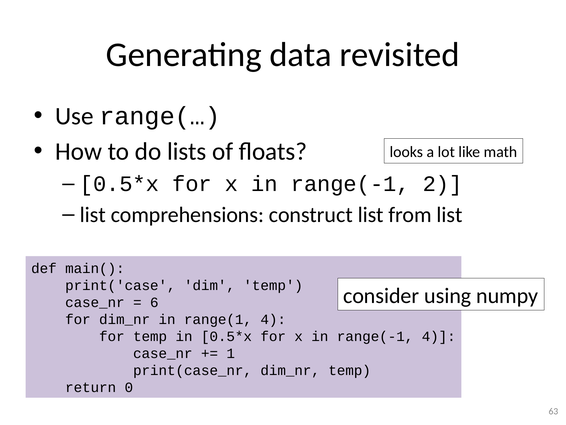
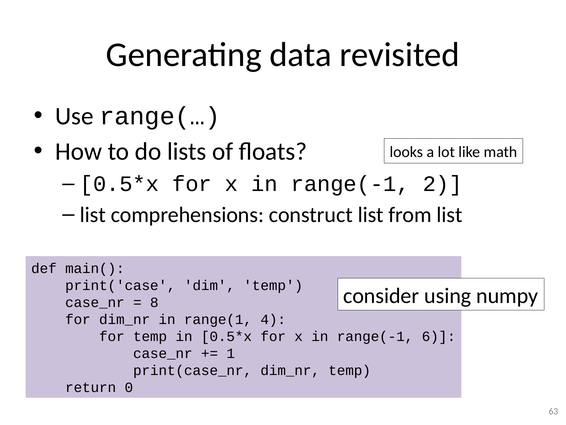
6: 6 -> 8
range(-1 4: 4 -> 6
